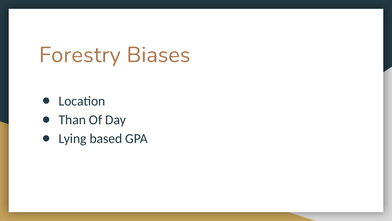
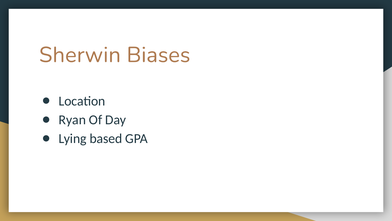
Forestry: Forestry -> Sherwin
Than: Than -> Ryan
